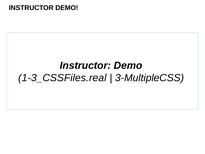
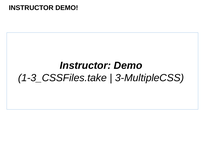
1-3_CSSFiles.real: 1-3_CSSFiles.real -> 1-3_CSSFiles.take
